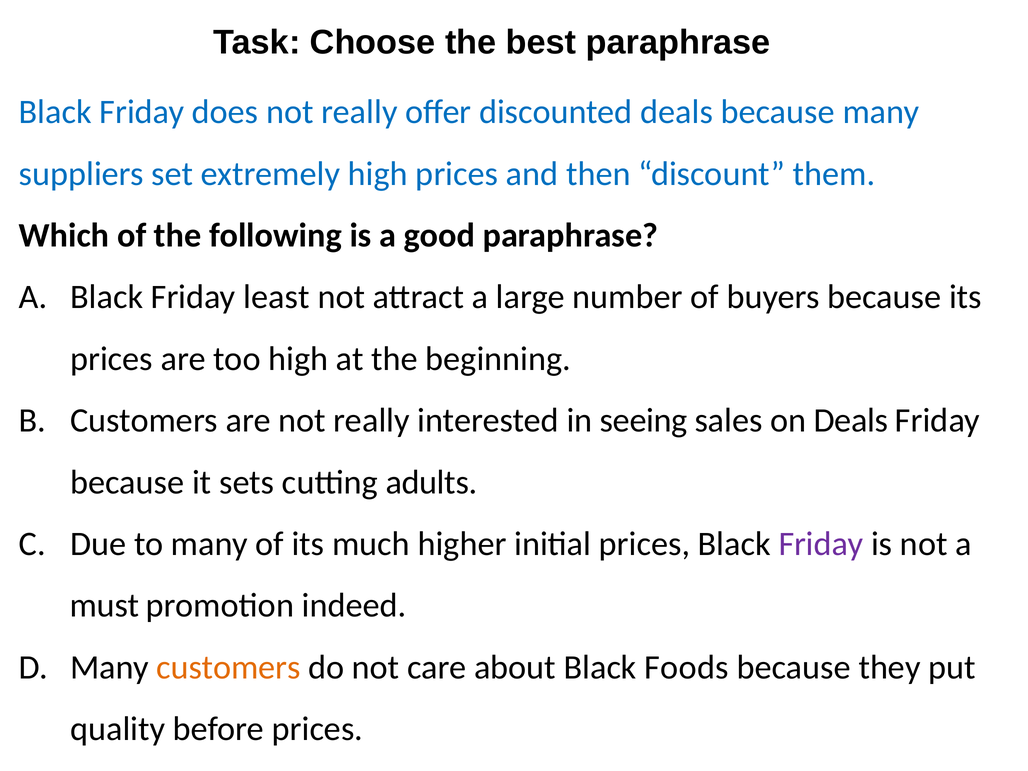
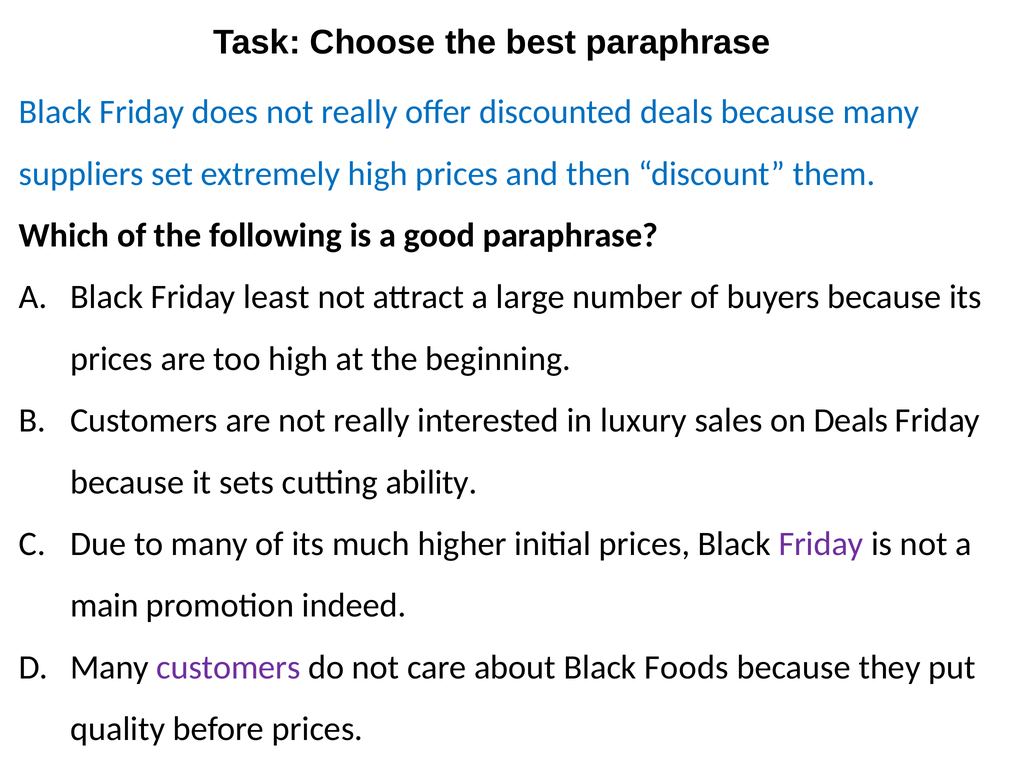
seeing: seeing -> luxury
adults: adults -> ability
must: must -> main
customers at (228, 667) colour: orange -> purple
